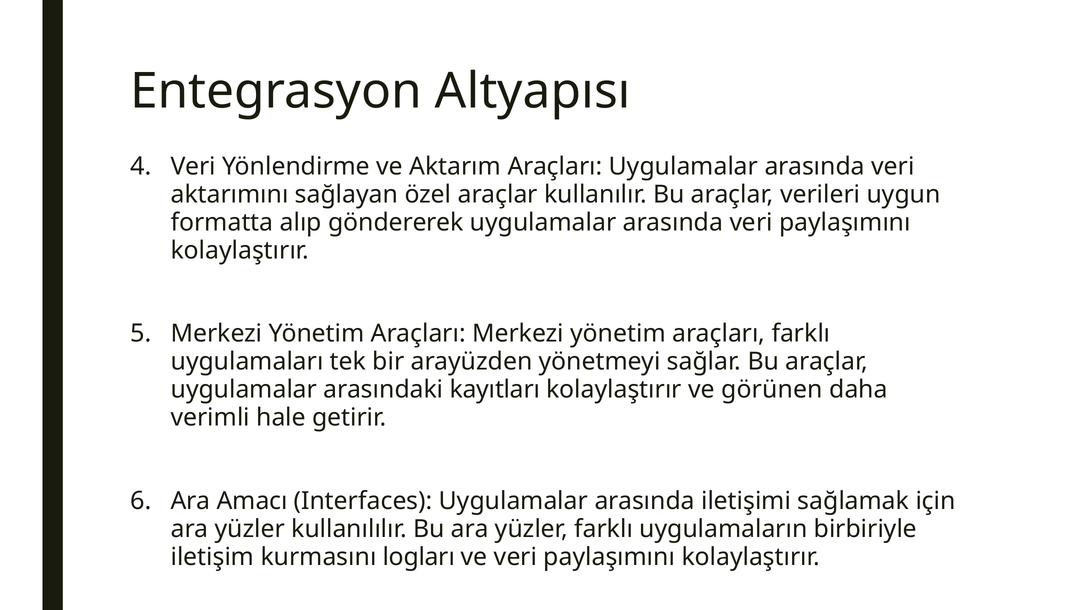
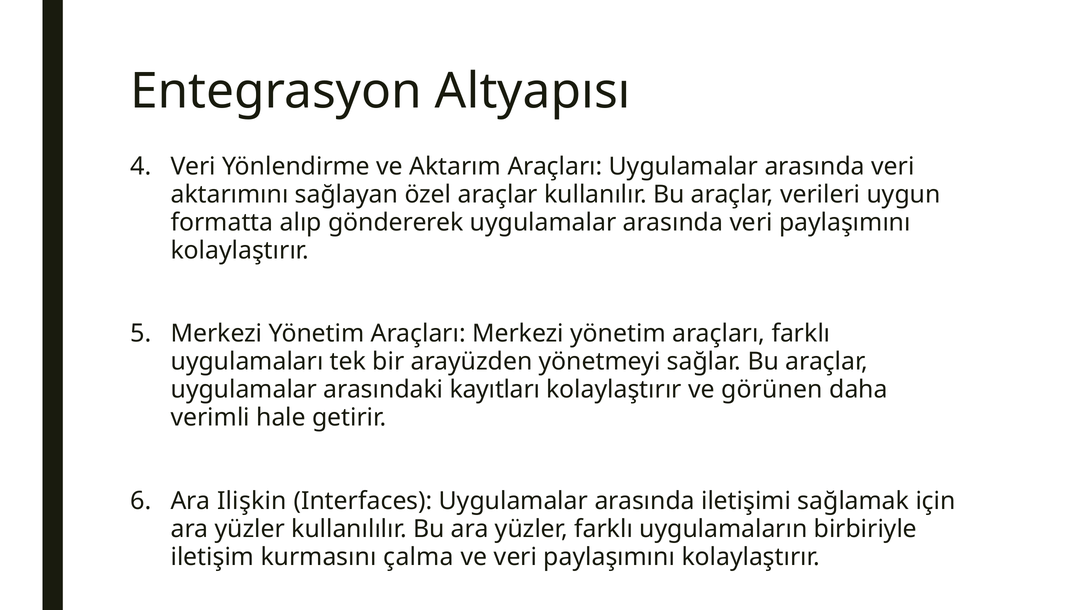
Amacı: Amacı -> Ilişkin
logları: logları -> çalma
